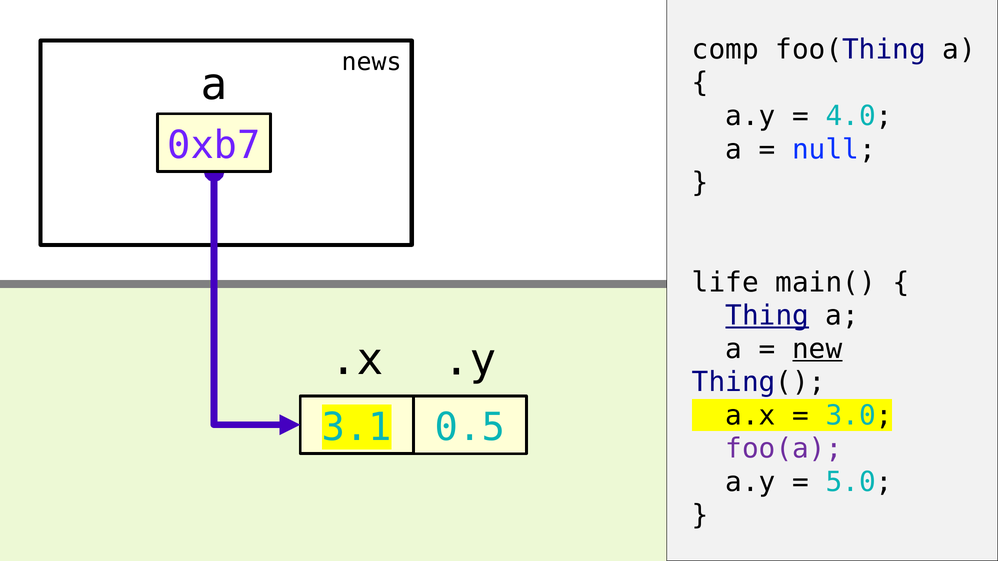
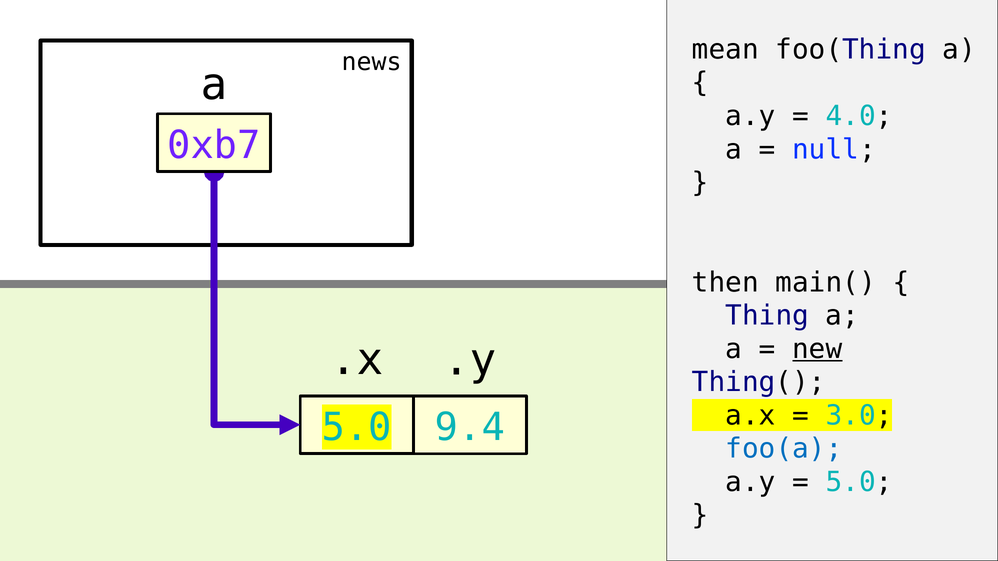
comp: comp -> mean
life: life -> then
Thing underline: present -> none
3.1 at (357, 428): 3.1 -> 5.0
0.5: 0.5 -> 9.4
foo(a colour: purple -> blue
